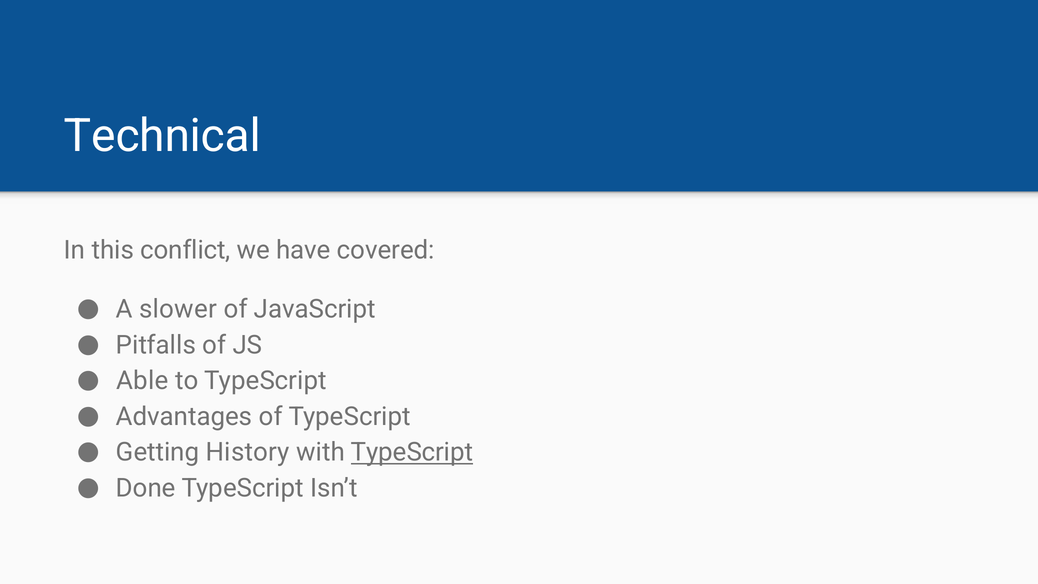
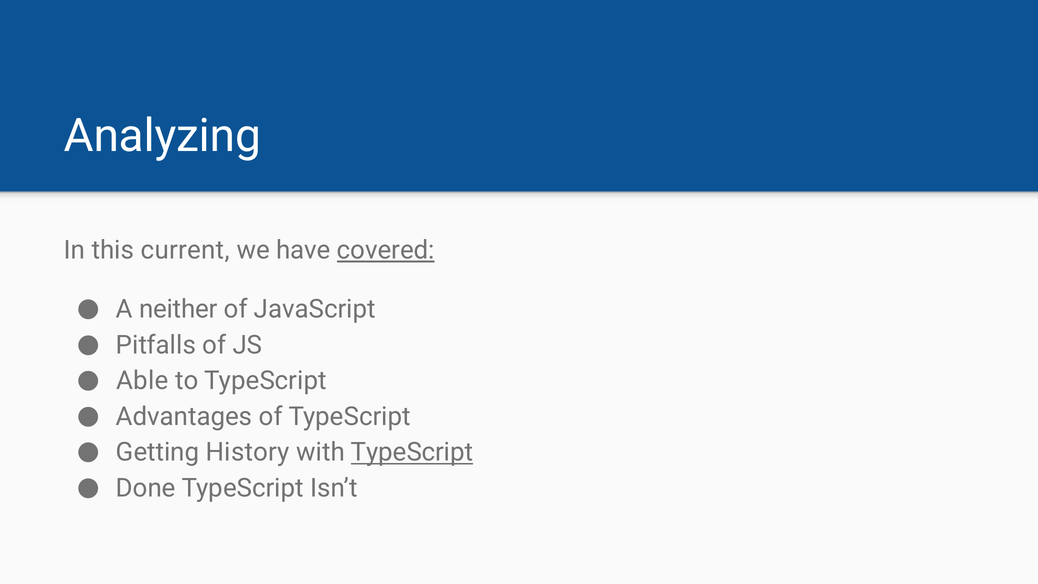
Technical: Technical -> Analyzing
conflict: conflict -> current
covered underline: none -> present
slower: slower -> neither
